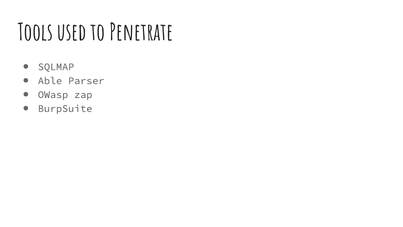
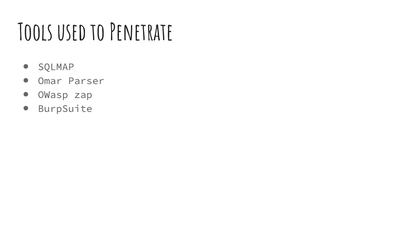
Able: Able -> Omar
